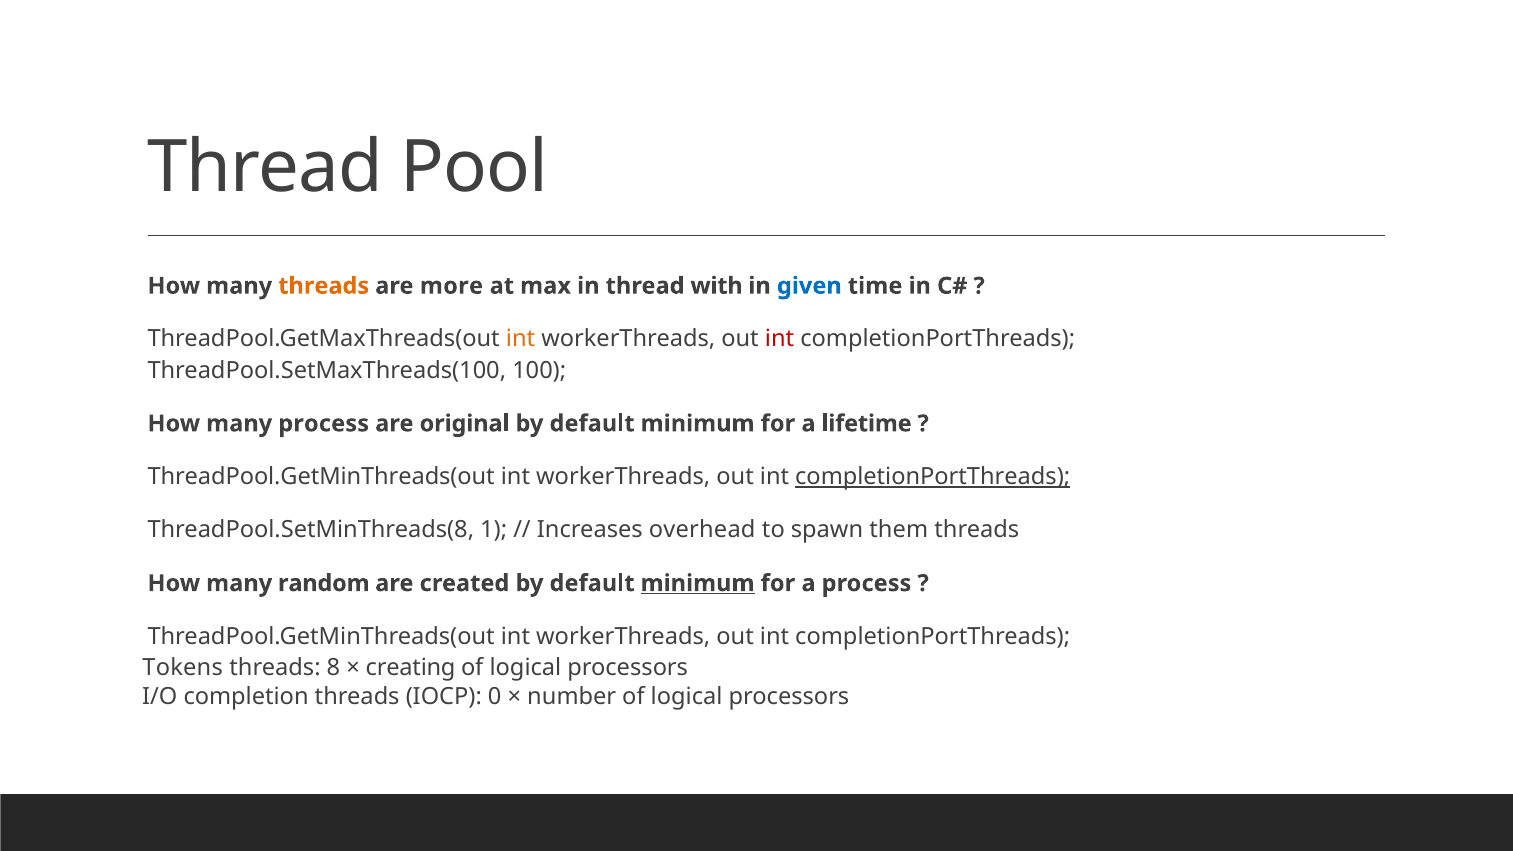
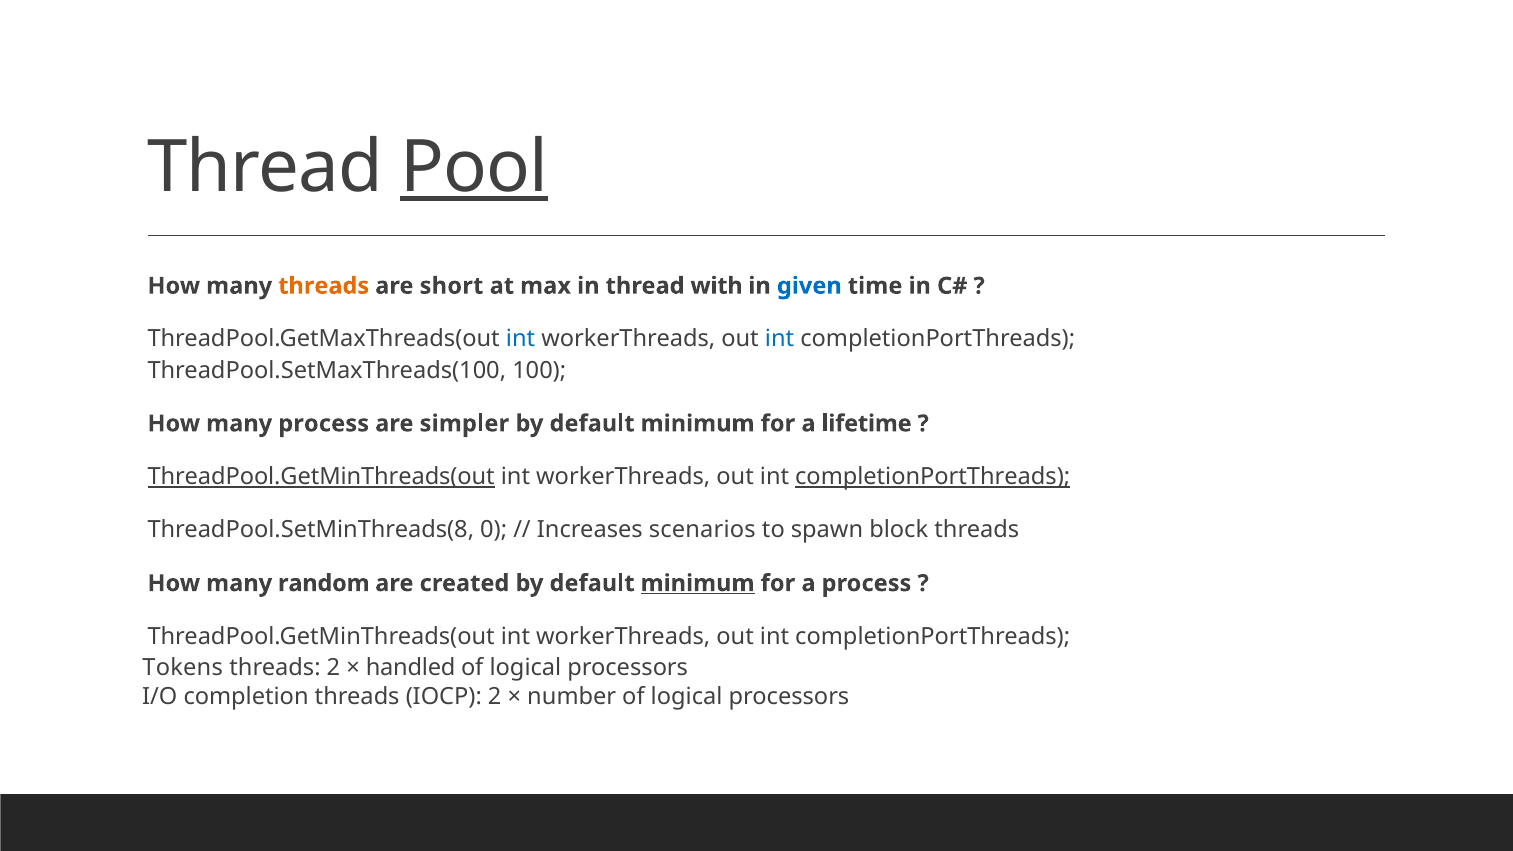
Pool underline: none -> present
more: more -> short
int at (521, 339) colour: orange -> blue
int at (780, 339) colour: red -> blue
original: original -> simpler
ThreadPool.GetMinThreads(out at (321, 477) underline: none -> present
1: 1 -> 0
overhead: overhead -> scenarios
them: them -> block
threads 8: 8 -> 2
creating: creating -> handled
IOCP 0: 0 -> 2
